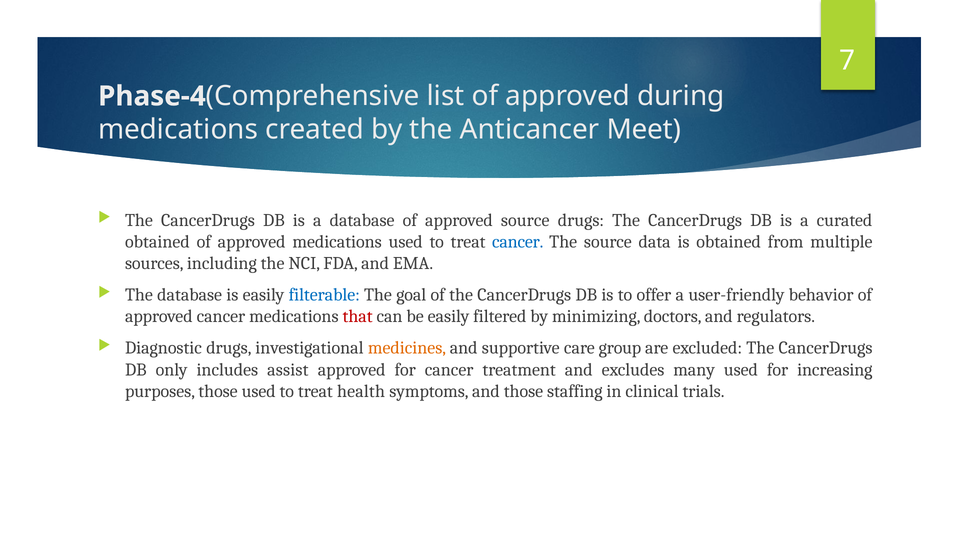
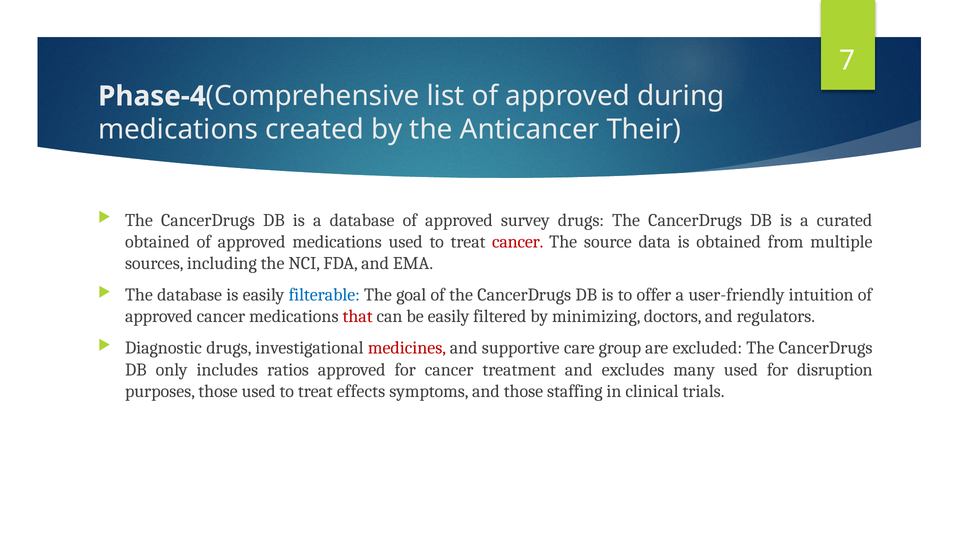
Meet: Meet -> Their
approved source: source -> survey
cancer at (518, 242) colour: blue -> red
behavior: behavior -> intuition
medicines colour: orange -> red
assist: assist -> ratios
increasing: increasing -> disruption
health: health -> effects
